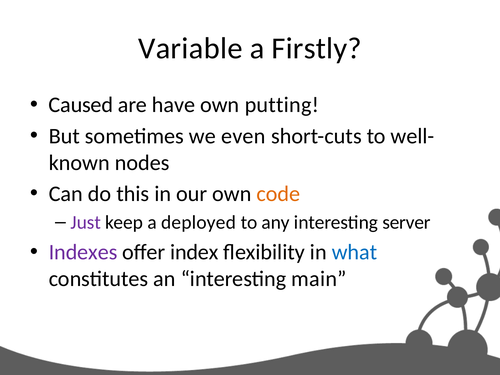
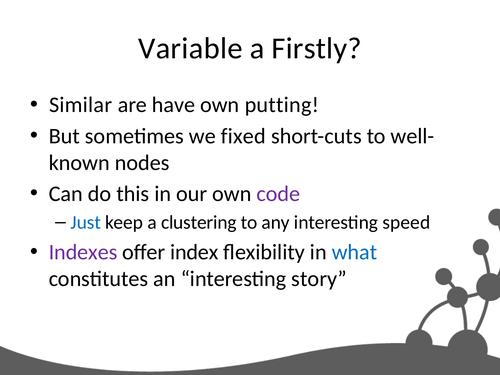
Caused: Caused -> Similar
even: even -> fixed
code colour: orange -> purple
Just colour: purple -> blue
deployed: deployed -> clustering
server: server -> speed
main: main -> story
